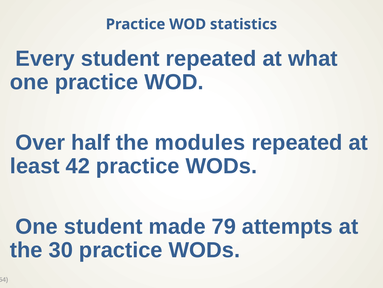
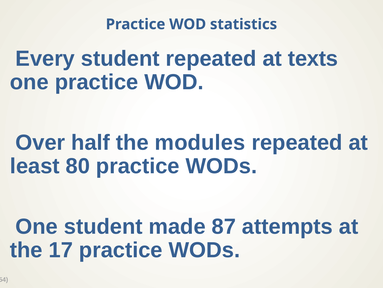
what: what -> texts
42: 42 -> 80
79: 79 -> 87
30: 30 -> 17
